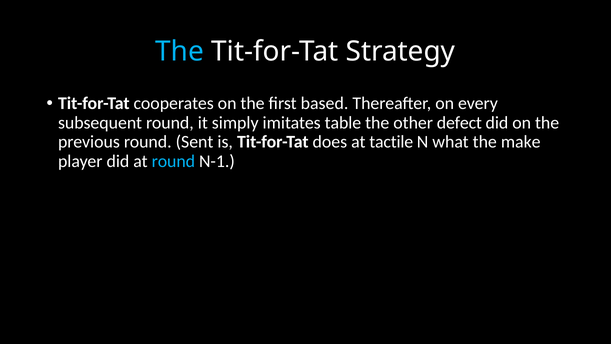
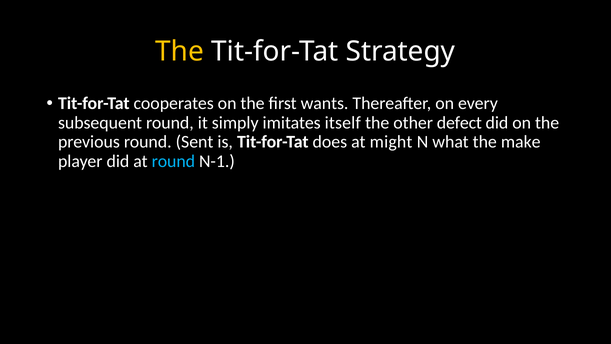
The at (180, 51) colour: light blue -> yellow
based: based -> wants
table: table -> itself
tactile: tactile -> might
